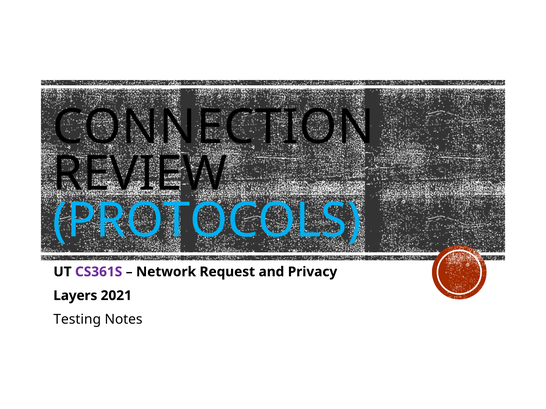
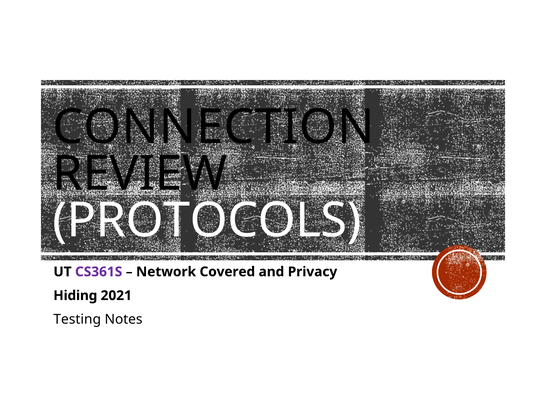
PROTOCOLS colour: light blue -> white
Request: Request -> Covered
Layers: Layers -> Hiding
